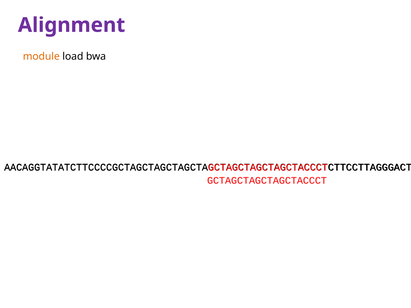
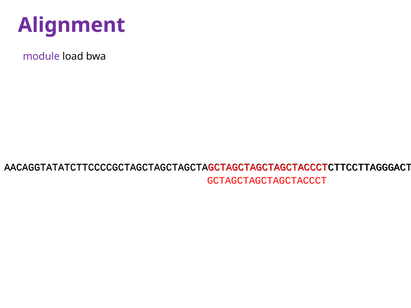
module colour: orange -> purple
